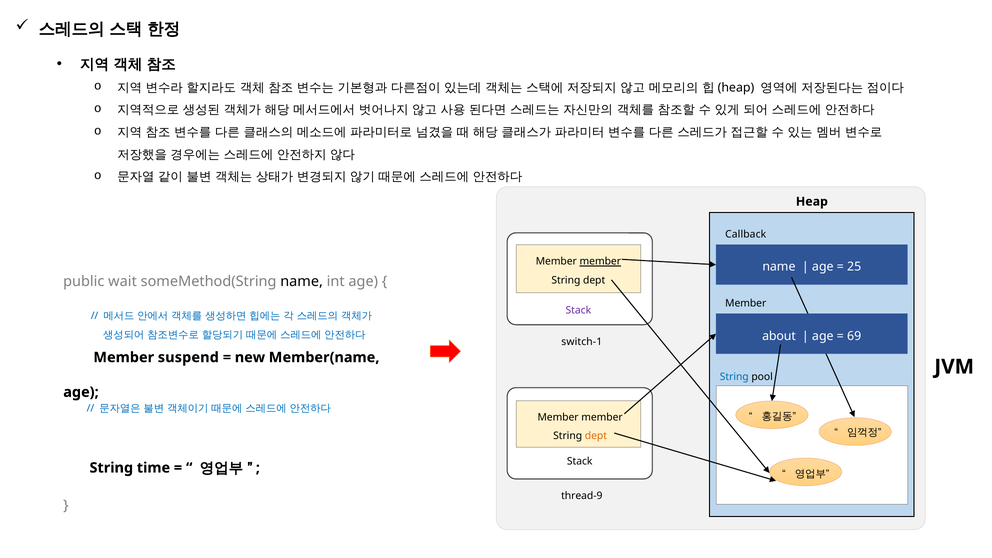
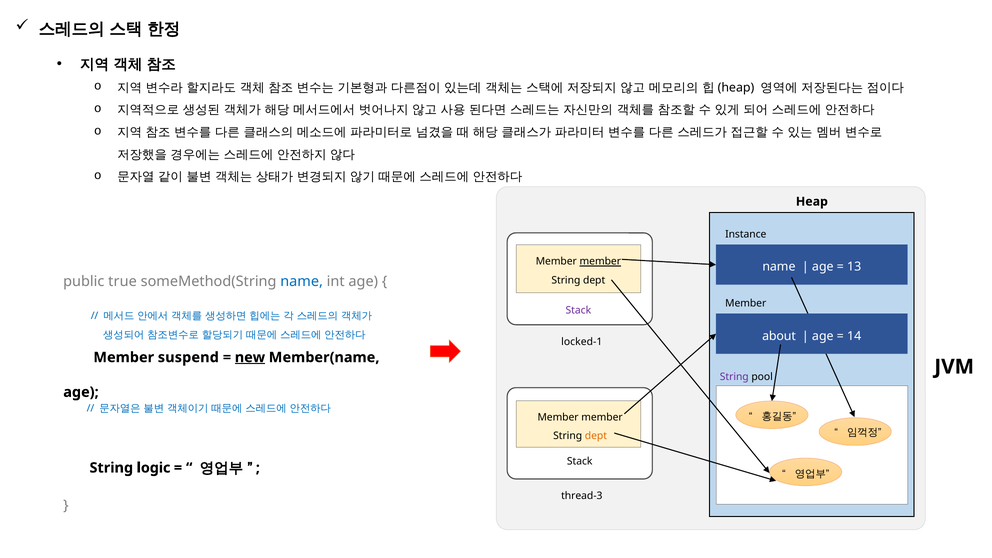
Callback: Callback -> Instance
25: 25 -> 13
wait: wait -> true
name at (302, 282) colour: black -> blue
69: 69 -> 14
switch-1: switch-1 -> locked-1
new underline: none -> present
String at (734, 377) colour: blue -> purple
time: time -> logic
thread-9: thread-9 -> thread-3
